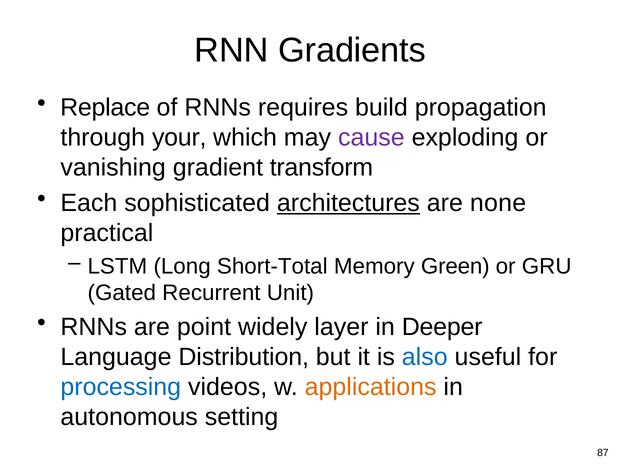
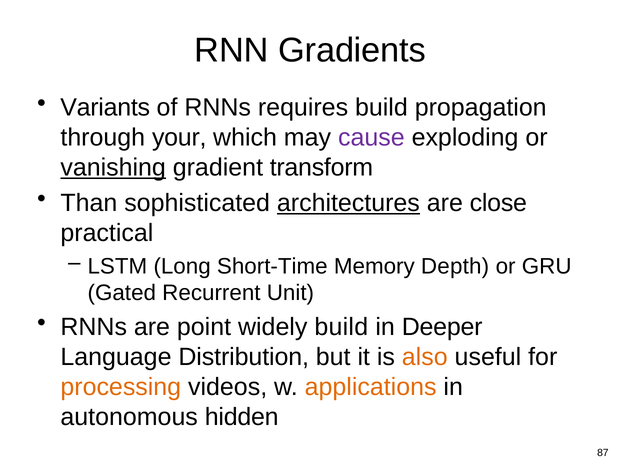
Replace: Replace -> Variants
vanishing underline: none -> present
Each: Each -> Than
none: none -> close
Short-Total: Short-Total -> Short-Time
Green: Green -> Depth
widely layer: layer -> build
also colour: blue -> orange
processing colour: blue -> orange
setting: setting -> hidden
